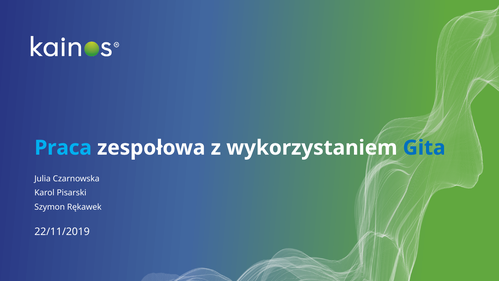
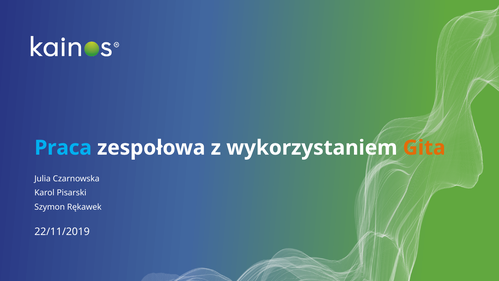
Gita colour: blue -> orange
